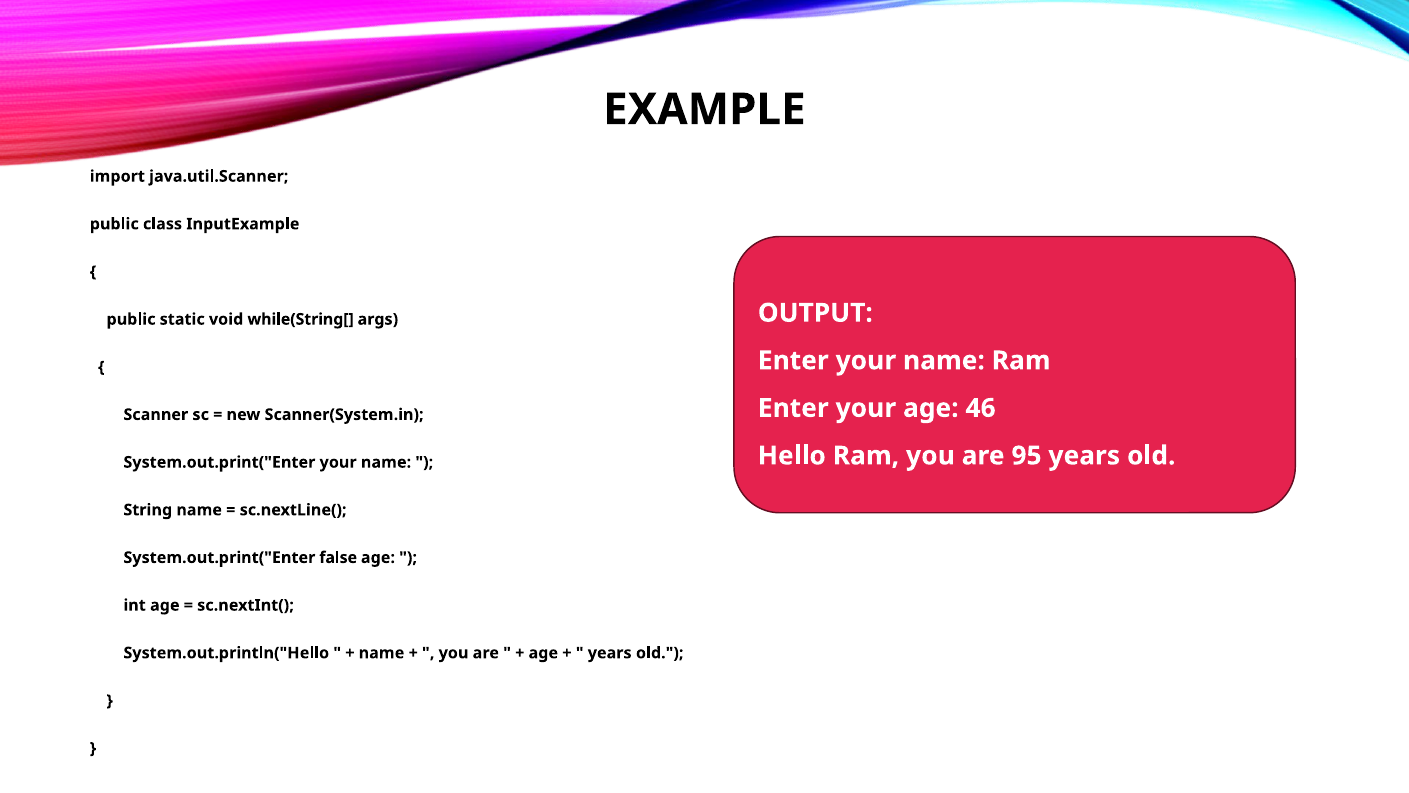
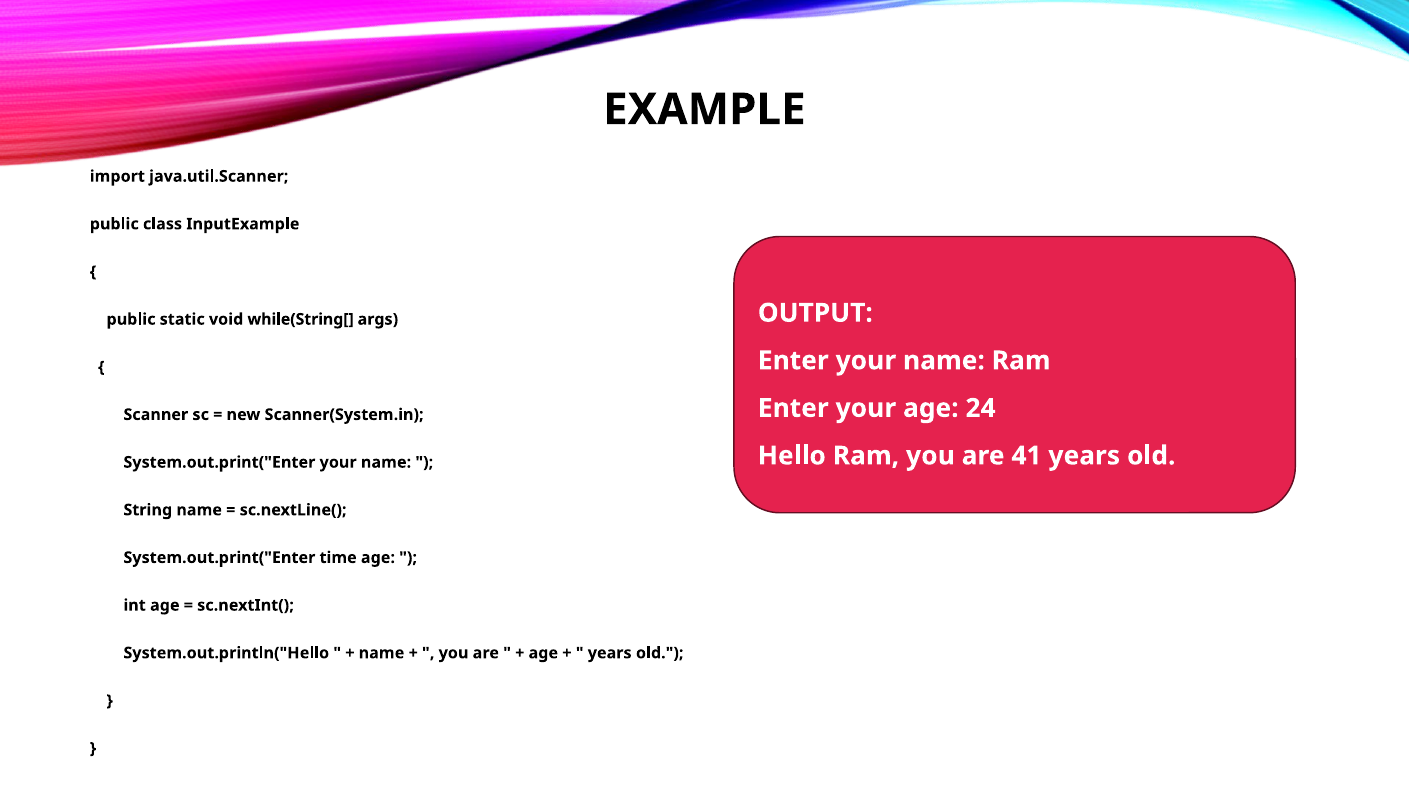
46: 46 -> 24
95: 95 -> 41
false: false -> time
